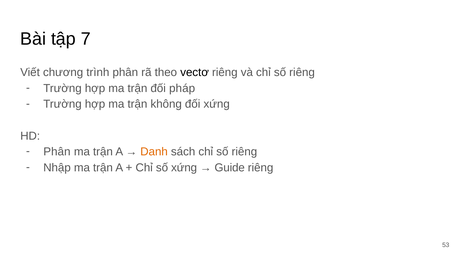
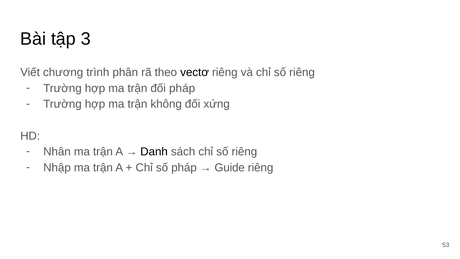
7: 7 -> 3
Phân at (57, 152): Phân -> Nhân
Danh colour: orange -> black
số xứng: xứng -> pháp
